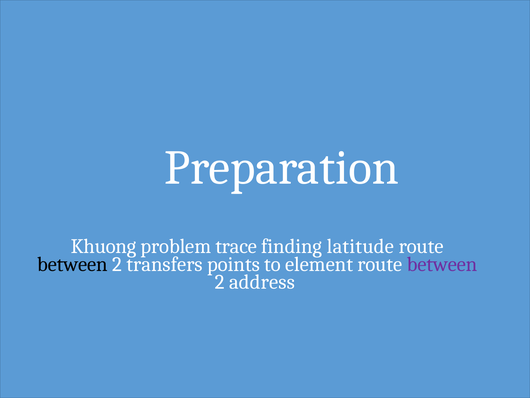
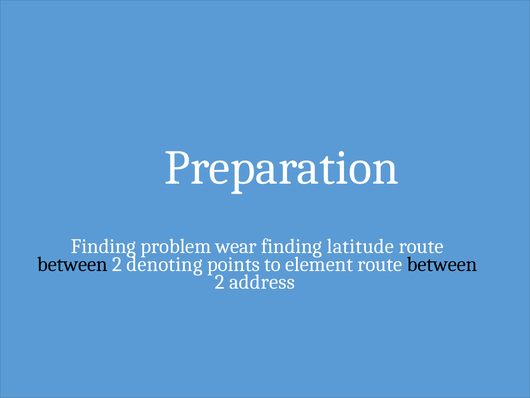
Khuong at (104, 246): Khuong -> Finding
trace: trace -> wear
transfers: transfers -> denoting
between at (442, 264) colour: purple -> black
